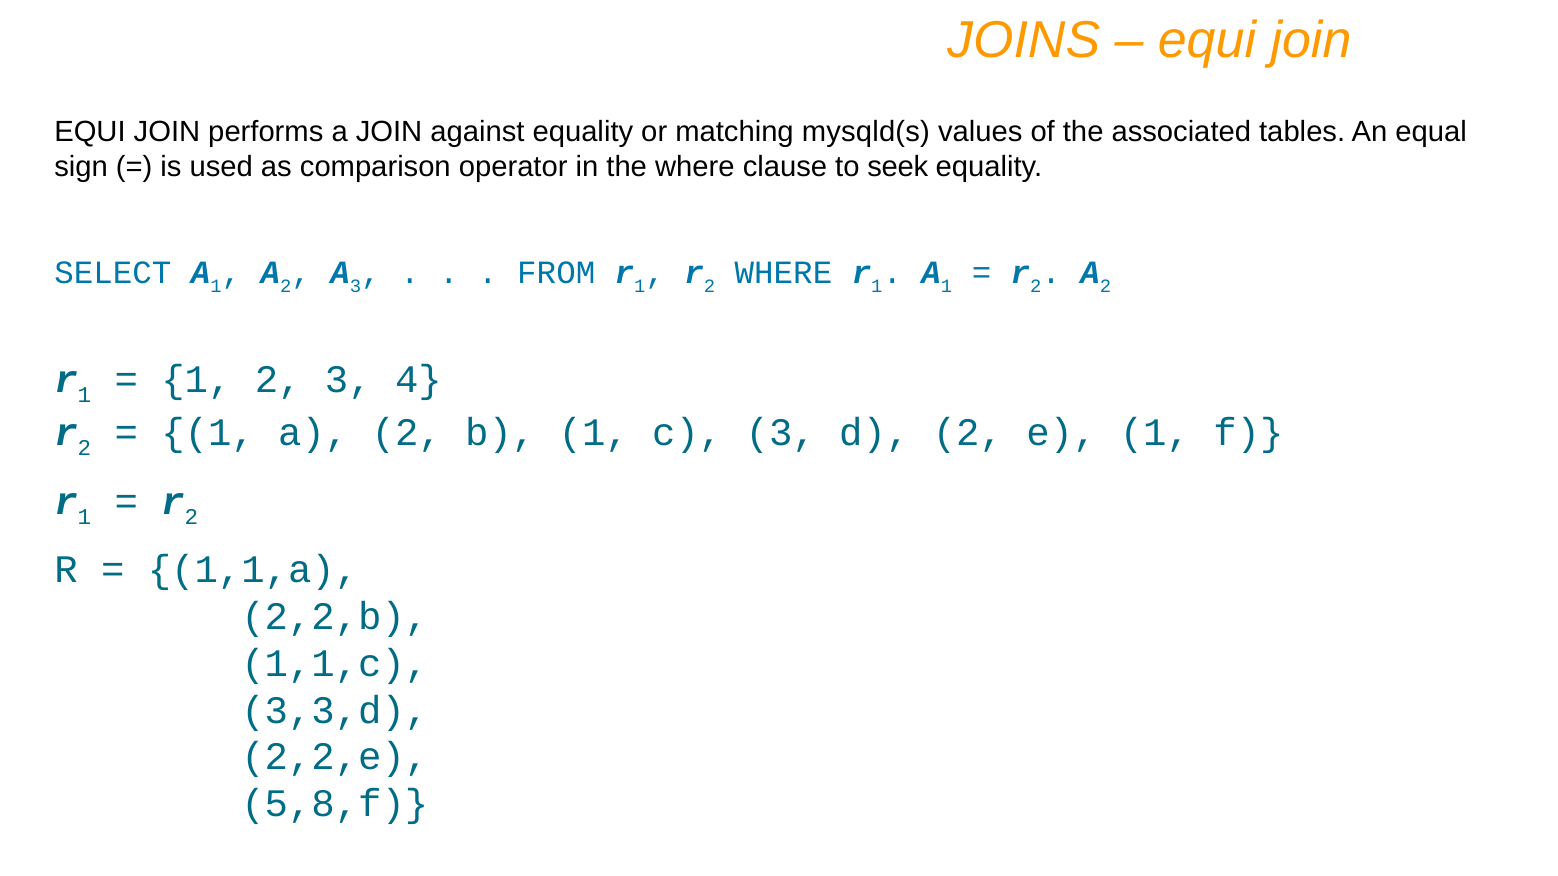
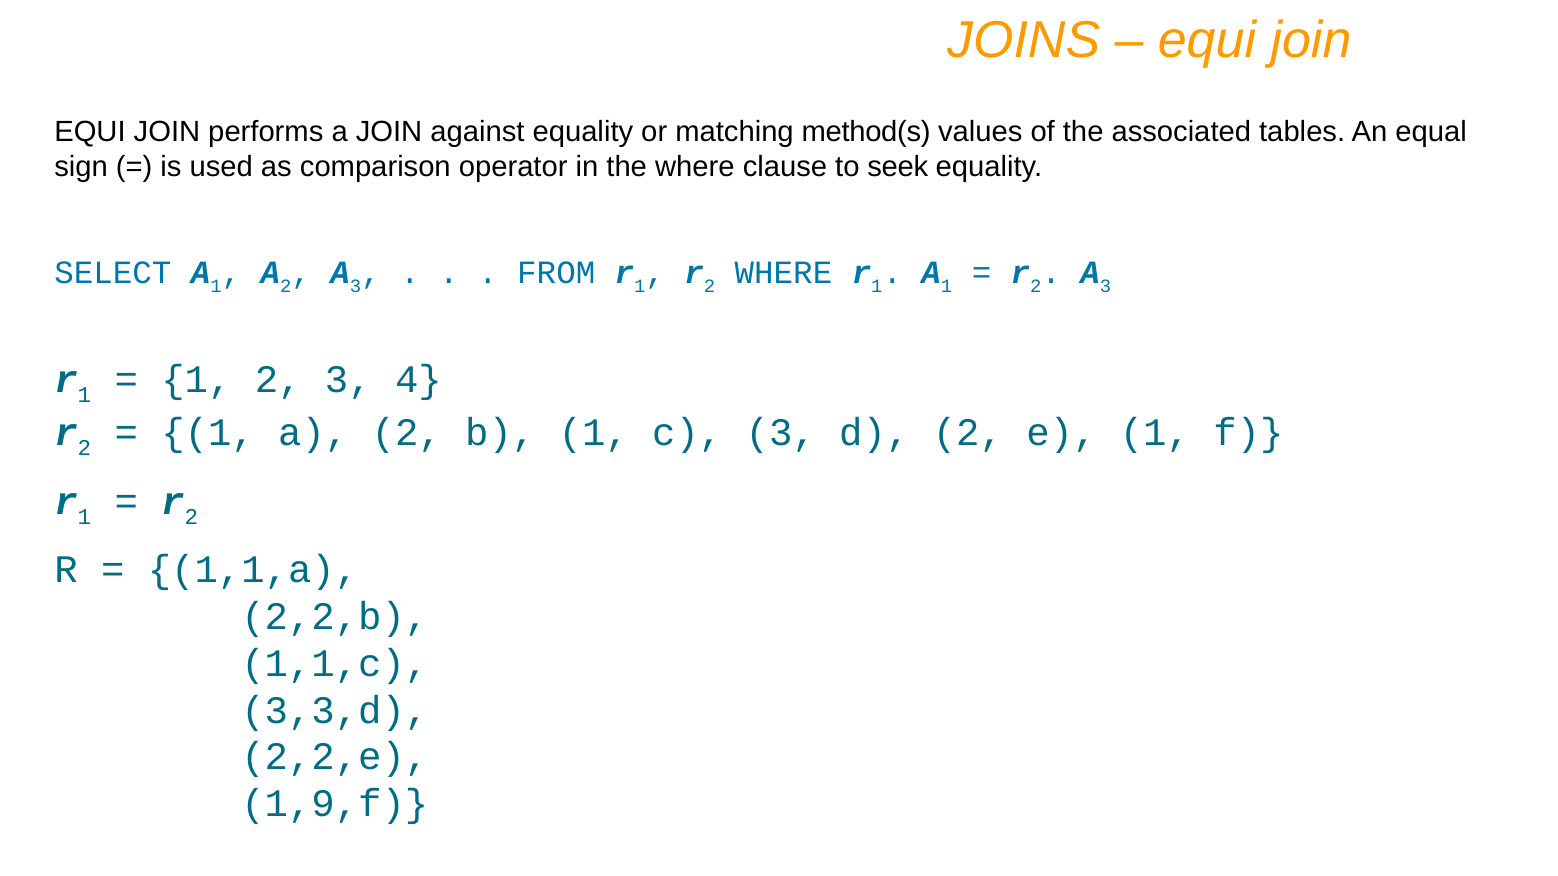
mysqld(s: mysqld(s -> method(s
2 at (1106, 286): 2 -> 3
5,8,f: 5,8,f -> 1,9,f
